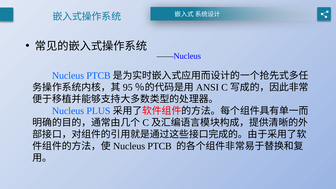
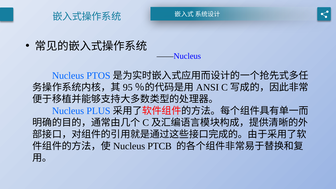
PTCB at (98, 76): PTCB -> PTOS
